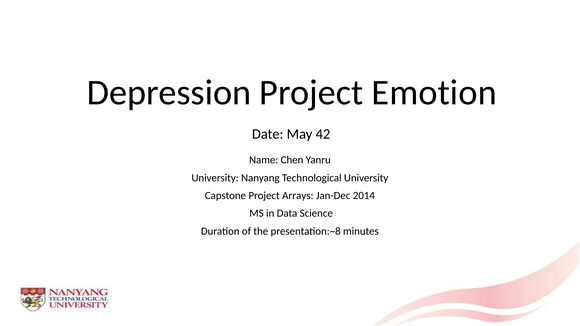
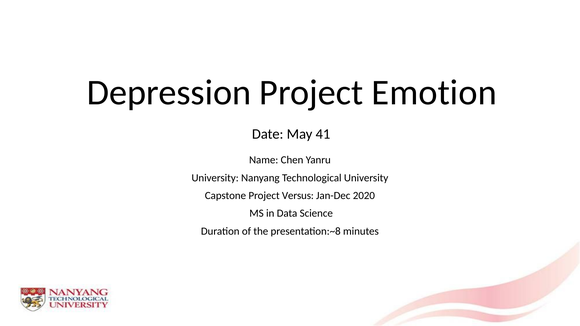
42: 42 -> 41
Arrays: Arrays -> Versus
2014: 2014 -> 2020
